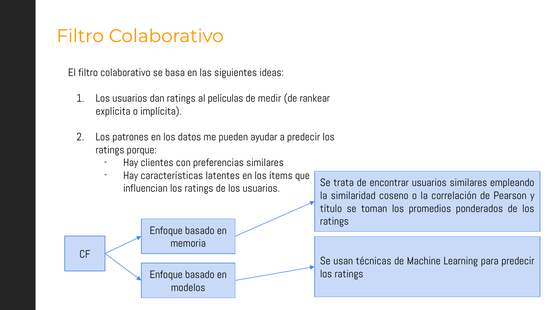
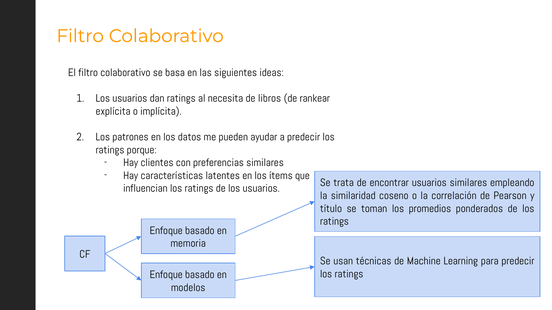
películas: películas -> necesita
medir: medir -> libros
